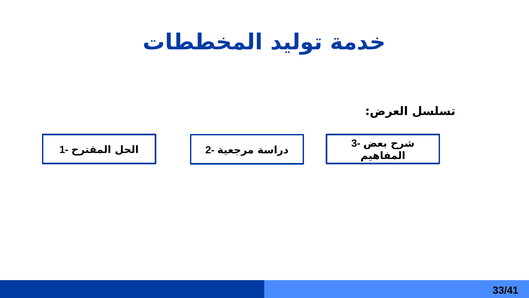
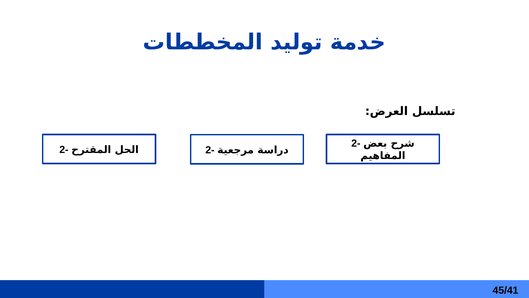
3- at (356, 143): 3- -> 2-
1- at (64, 149): 1- -> 2-
33/41: 33/41 -> 45/41
